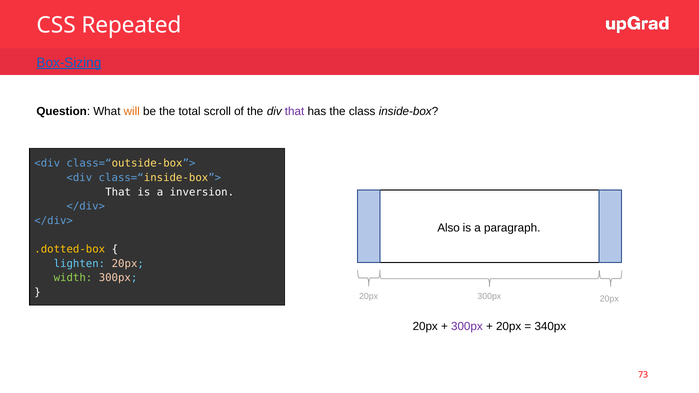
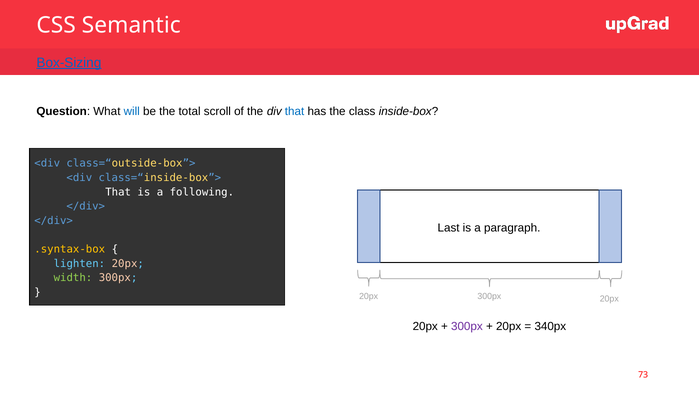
Repeated: Repeated -> Semantic
will colour: orange -> blue
that at (295, 111) colour: purple -> blue
inversion: inversion -> following
Also: Also -> Last
.dotted-box: .dotted-box -> .syntax-box
